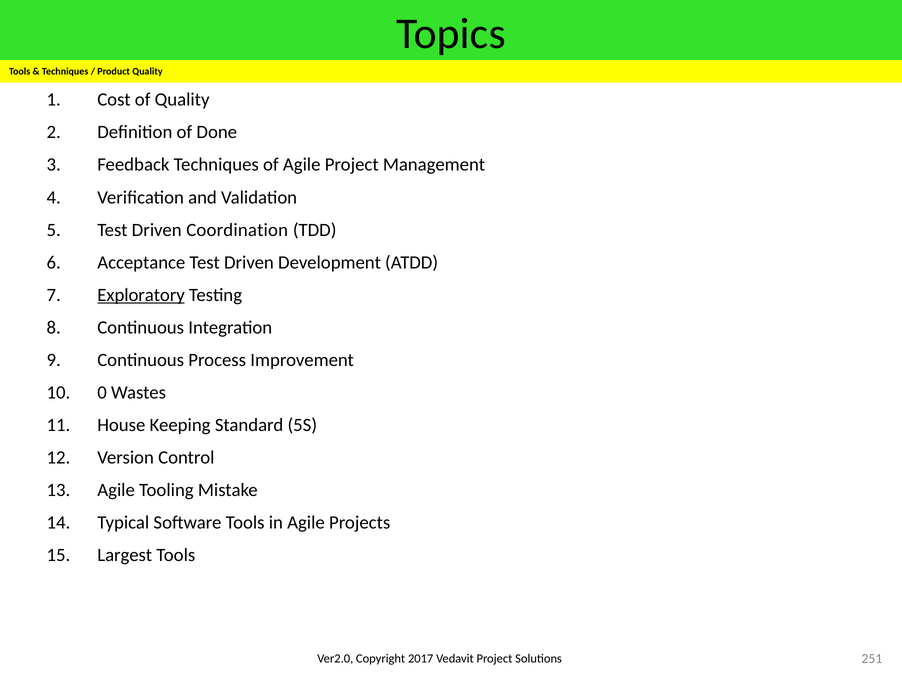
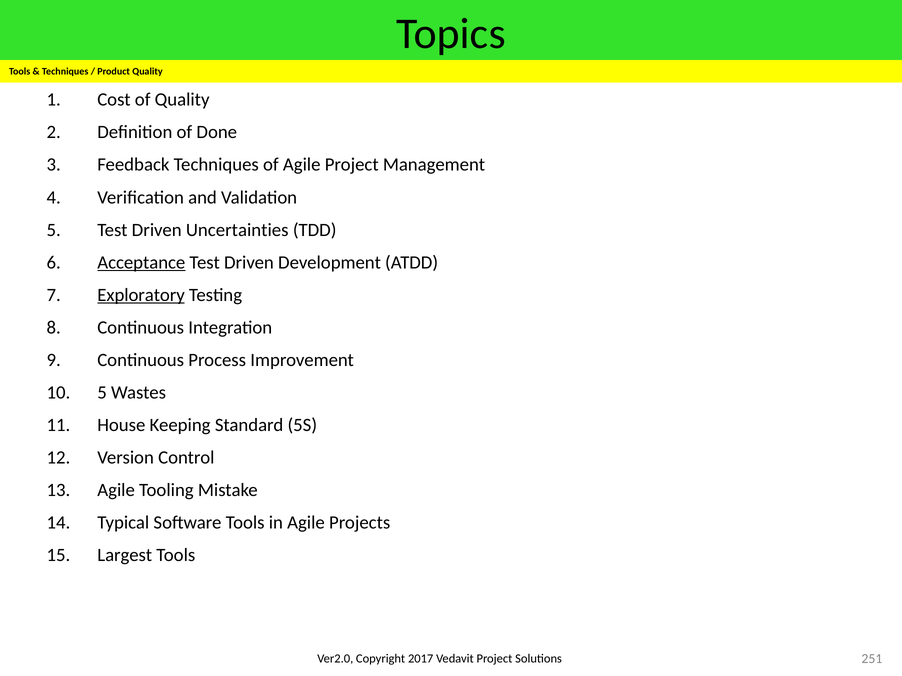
Coordination: Coordination -> Uncertainties
Acceptance underline: none -> present
0 at (102, 393): 0 -> 5
